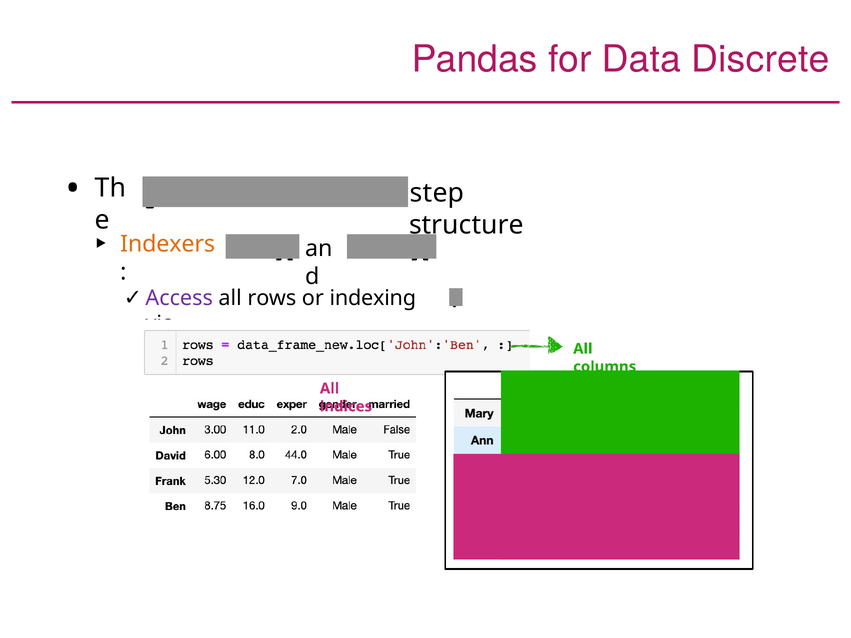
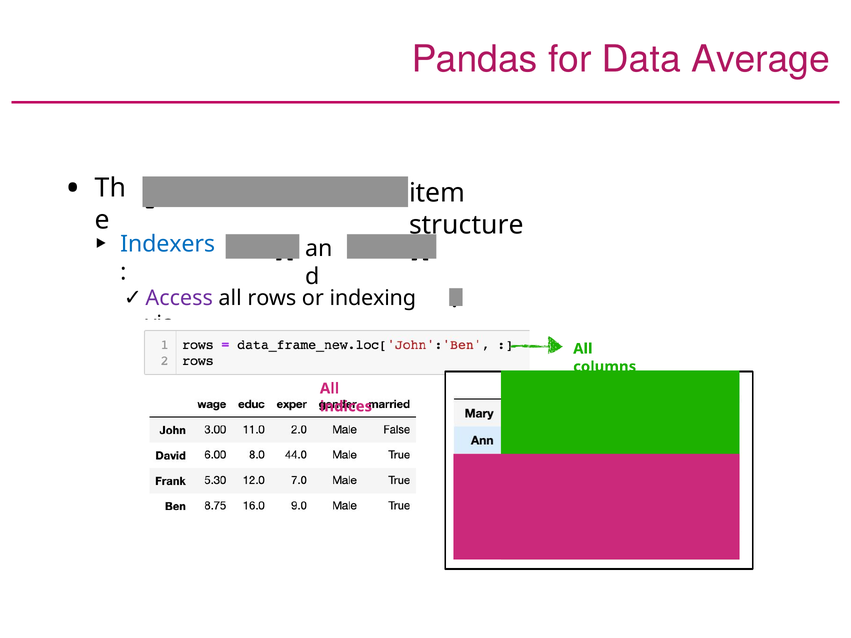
Discrete: Discrete -> Average
step: step -> item
Indexers colour: orange -> blue
